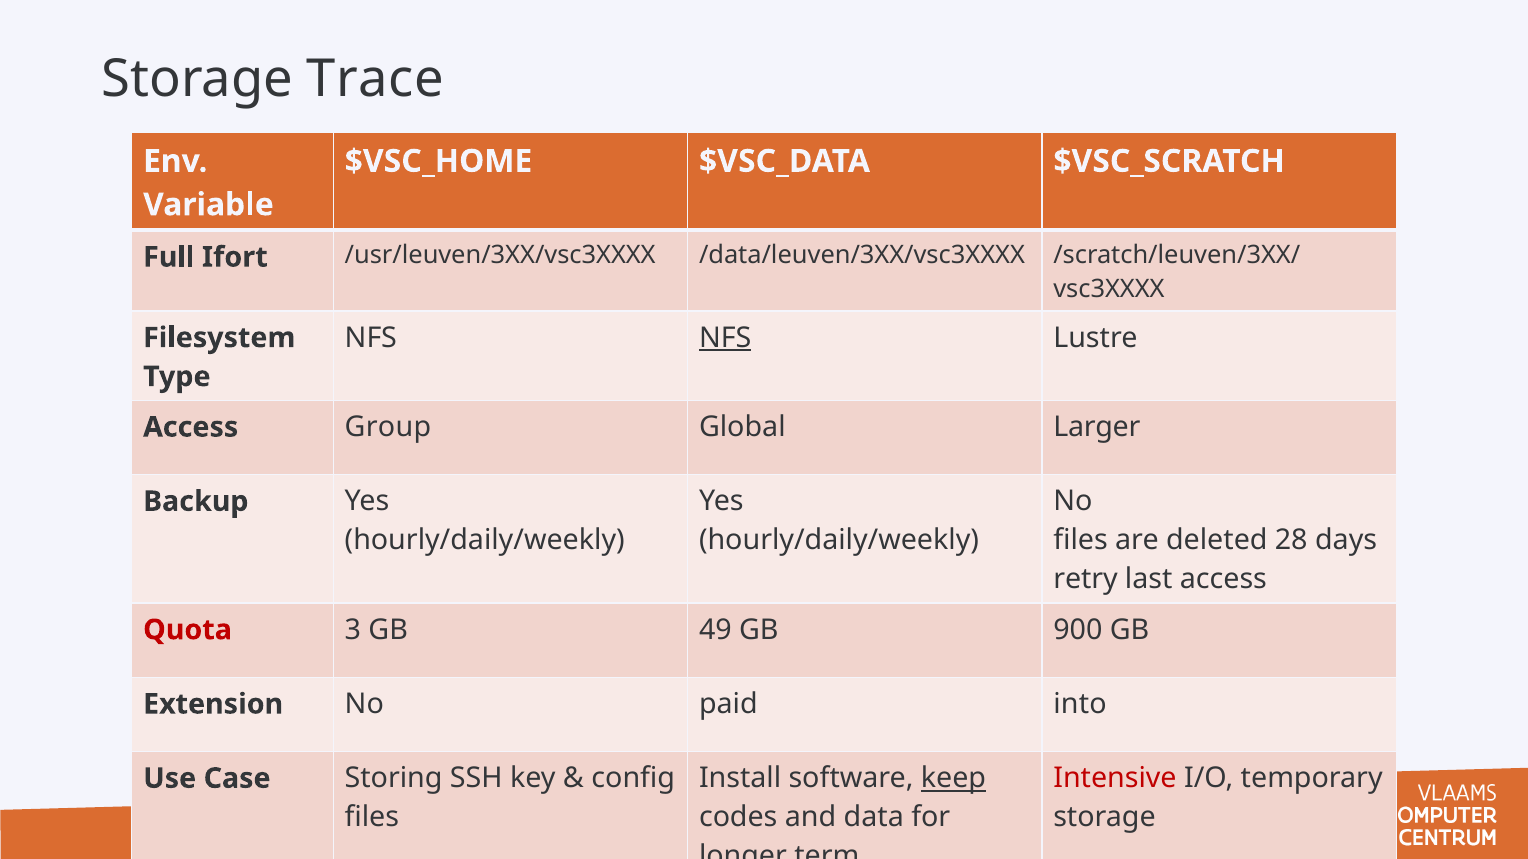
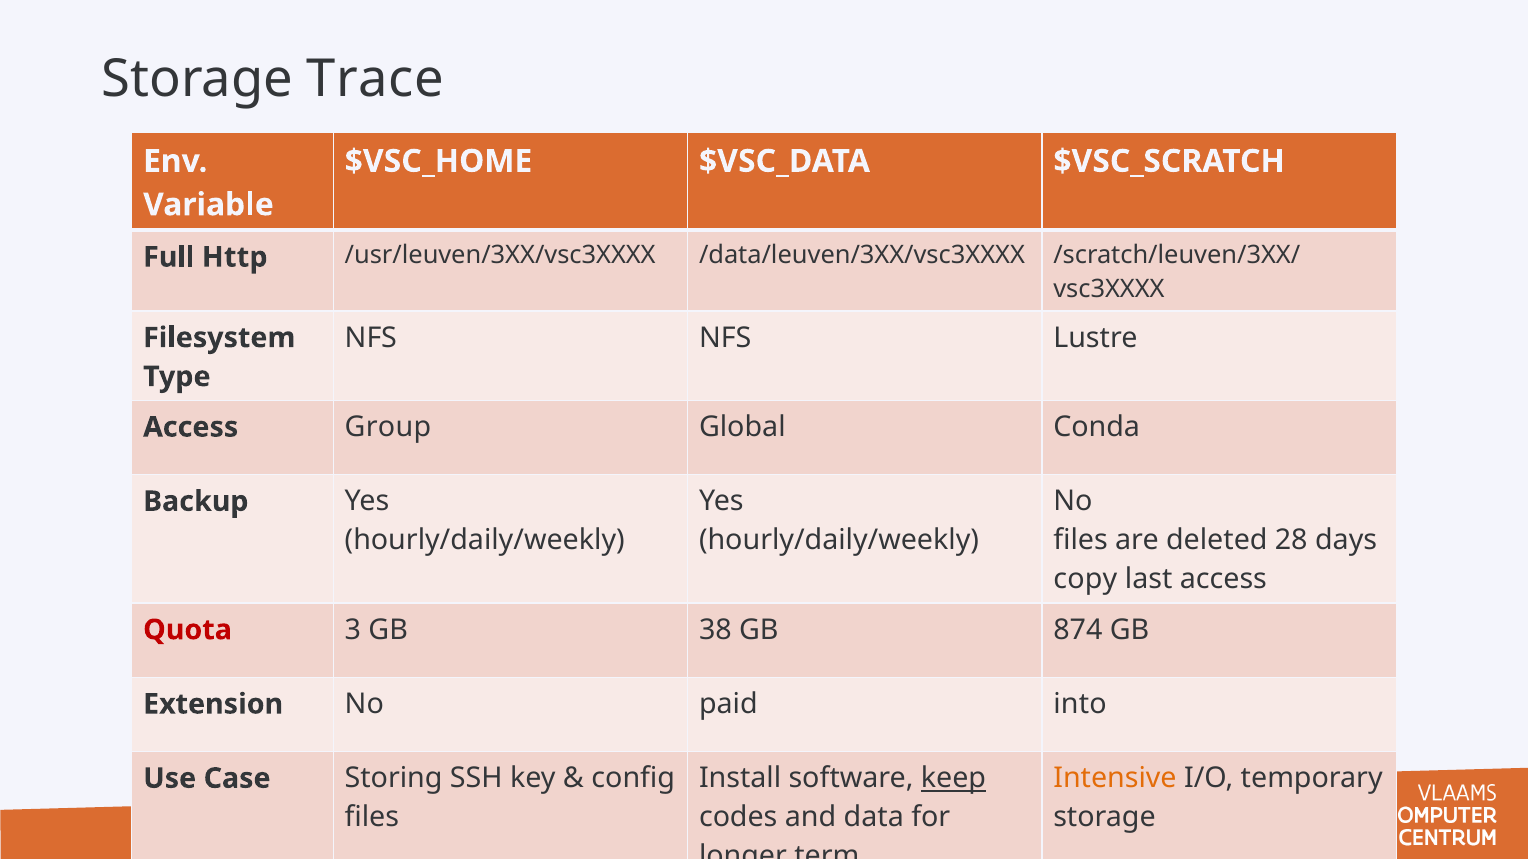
Ifort: Ifort -> Http
NFS at (725, 338) underline: present -> none
Larger: Larger -> Conda
retry: retry -> copy
49: 49 -> 38
900: 900 -> 874
Intensive colour: red -> orange
